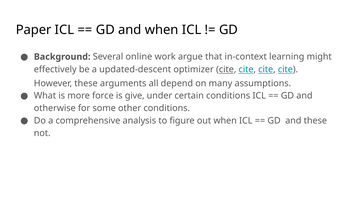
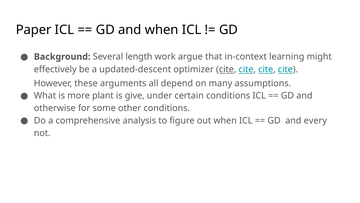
online: online -> length
force: force -> plant
and these: these -> every
